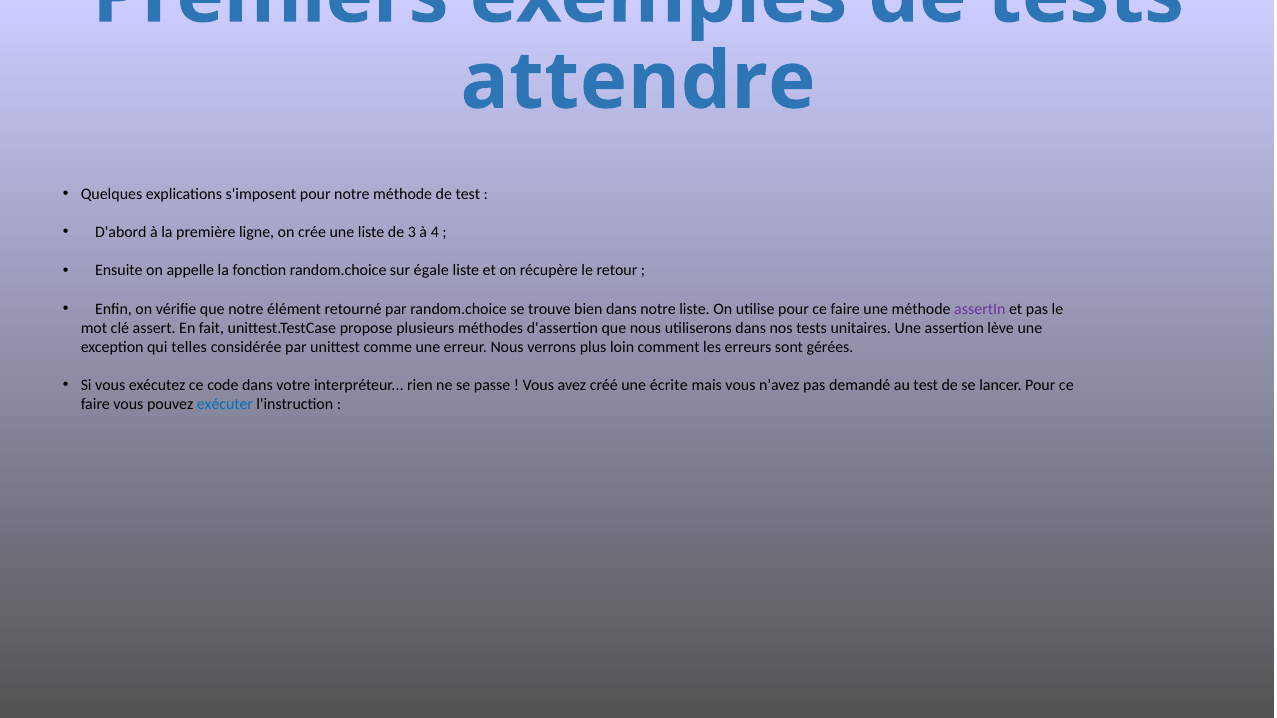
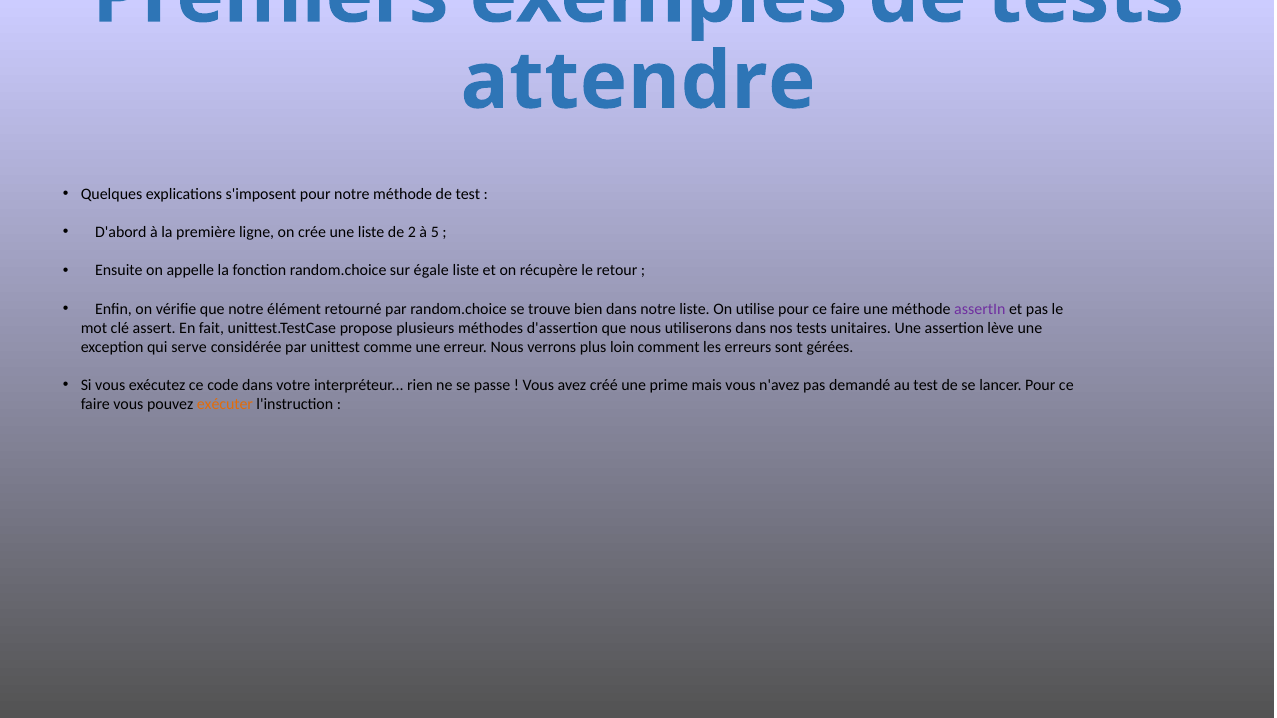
3: 3 -> 2
4: 4 -> 5
telles: telles -> serve
écrite: écrite -> prime
exécuter colour: blue -> orange
